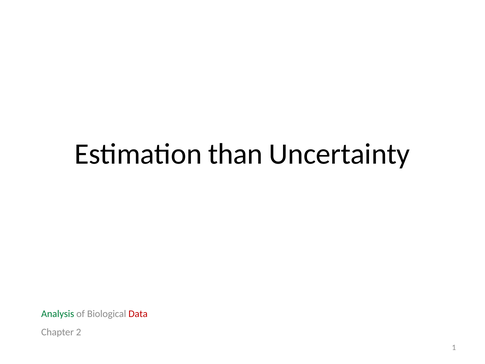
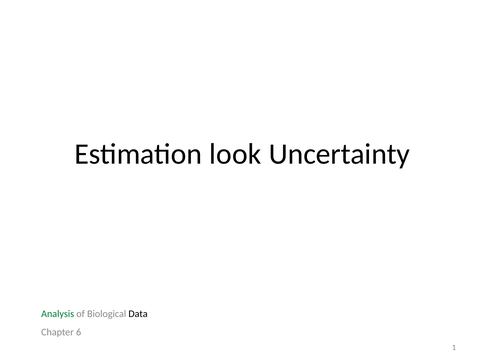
than: than -> look
Data colour: red -> black
2: 2 -> 6
